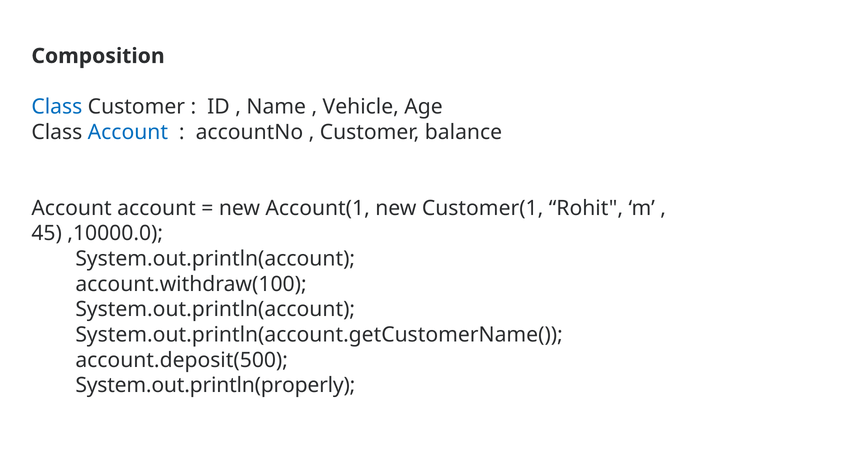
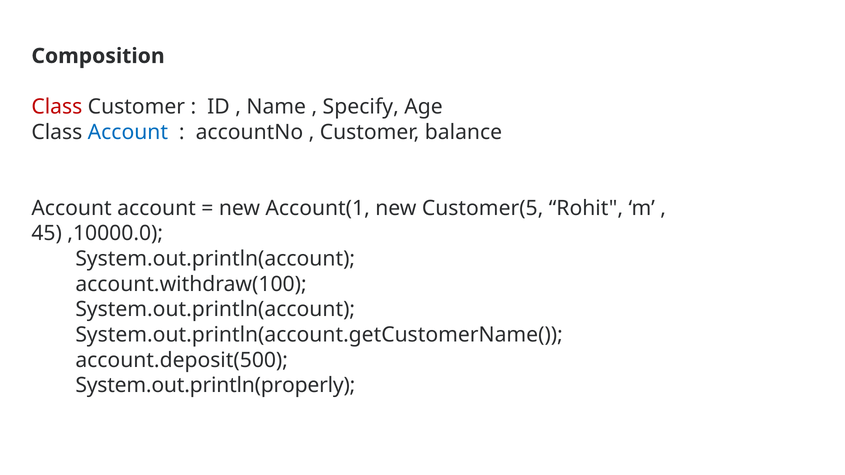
Class at (57, 107) colour: blue -> red
Vehicle: Vehicle -> Specify
Customer(1: Customer(1 -> Customer(5
